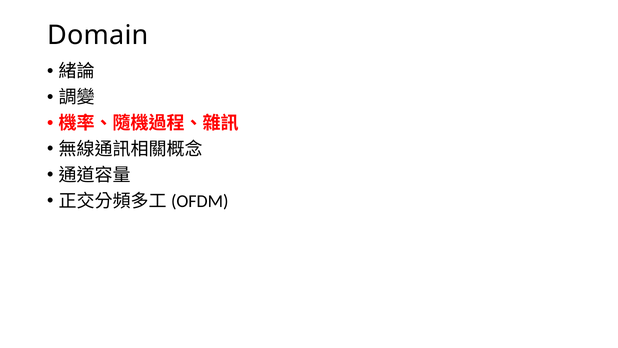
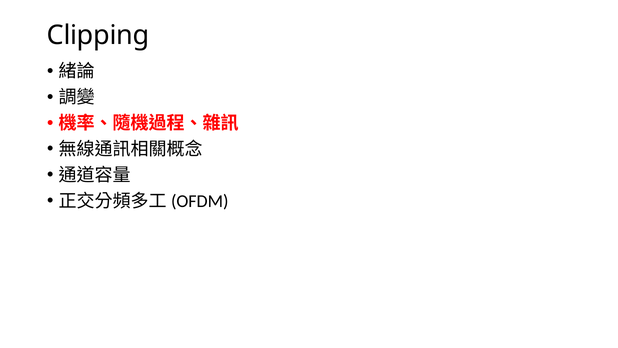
Domain: Domain -> Clipping
